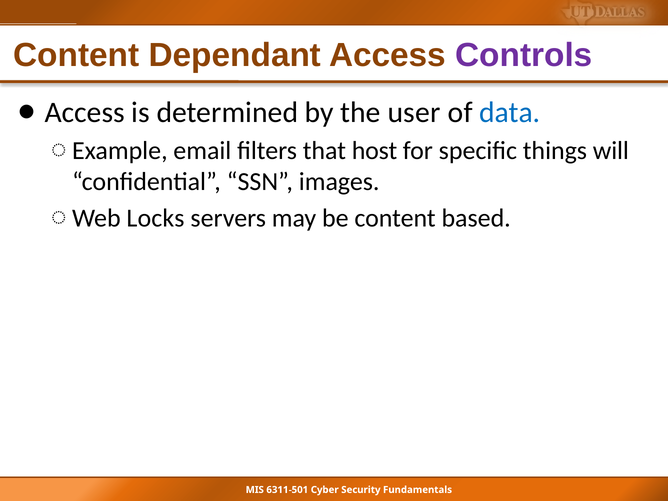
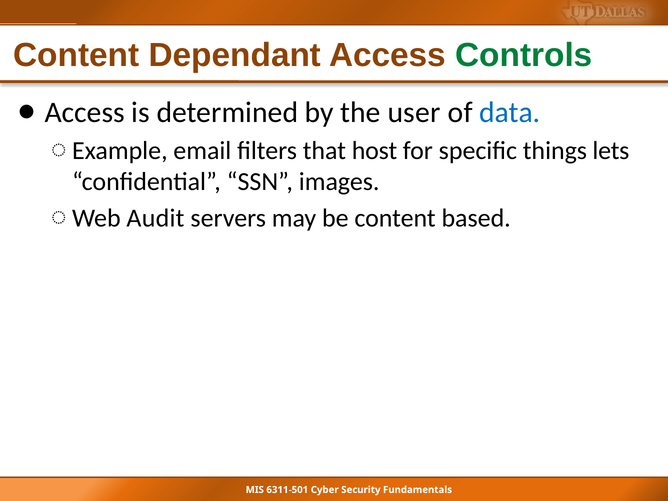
Controls colour: purple -> green
will: will -> lets
Locks: Locks -> Audit
